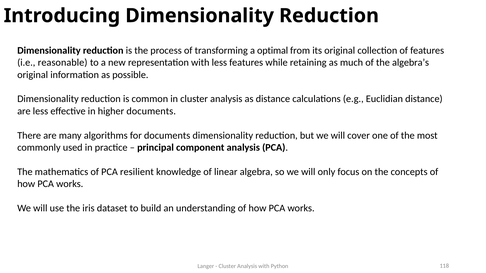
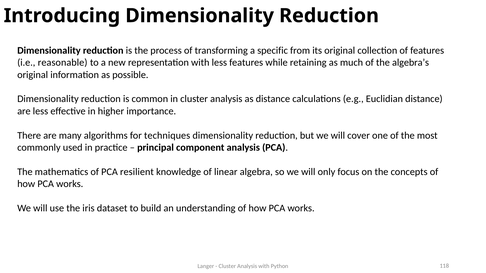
optimal: optimal -> specific
higher documents: documents -> importance
for documents: documents -> techniques
